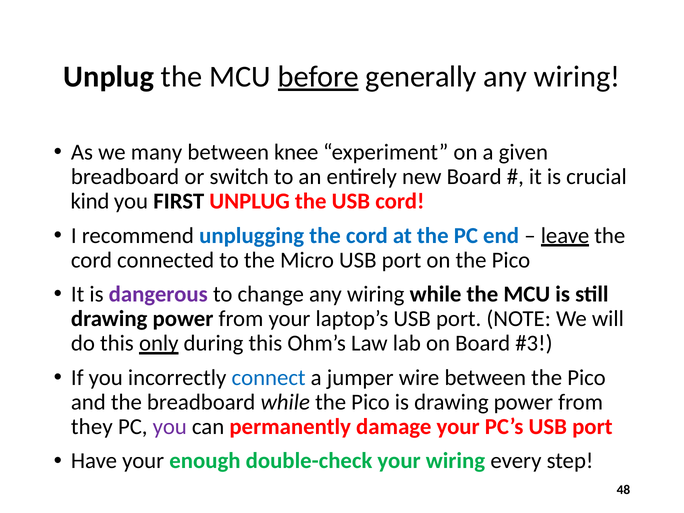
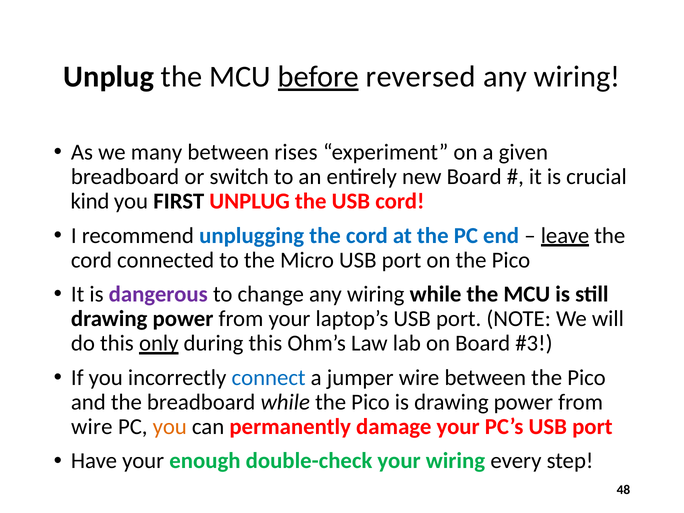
generally: generally -> reversed
knee: knee -> rises
they at (92, 427): they -> wire
you at (170, 427) colour: purple -> orange
